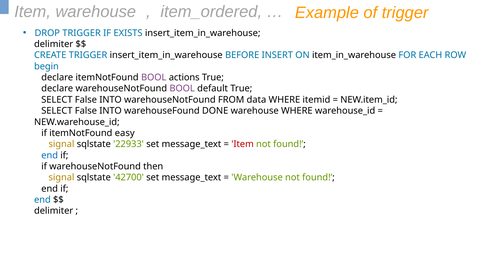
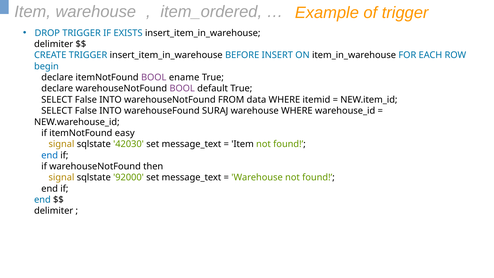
actions: actions -> ename
DONE: DONE -> SURAJ
22933: 22933 -> 42030
Item at (243, 144) colour: red -> black
42700: 42700 -> 92000
